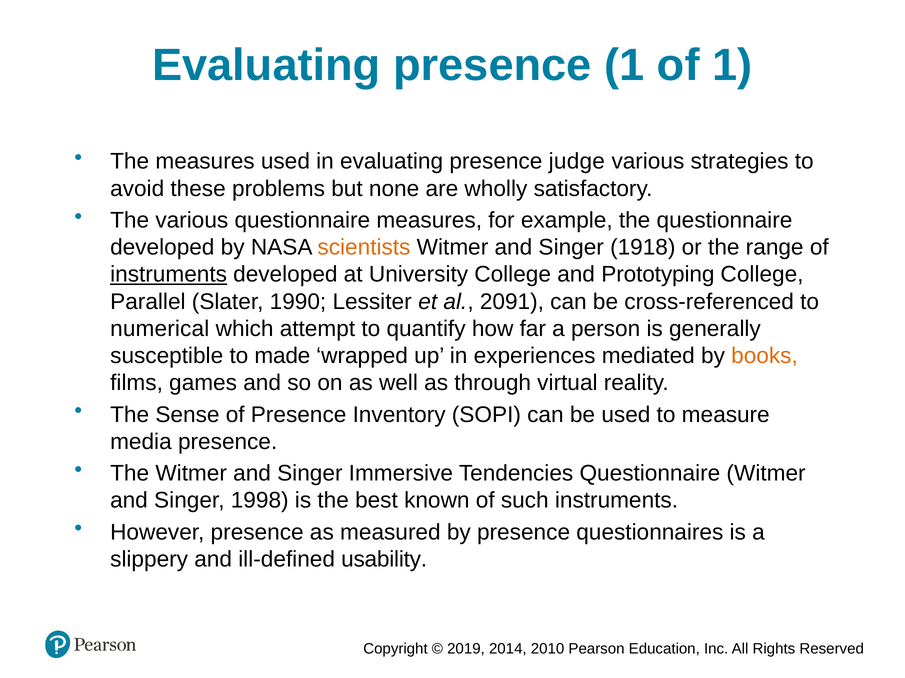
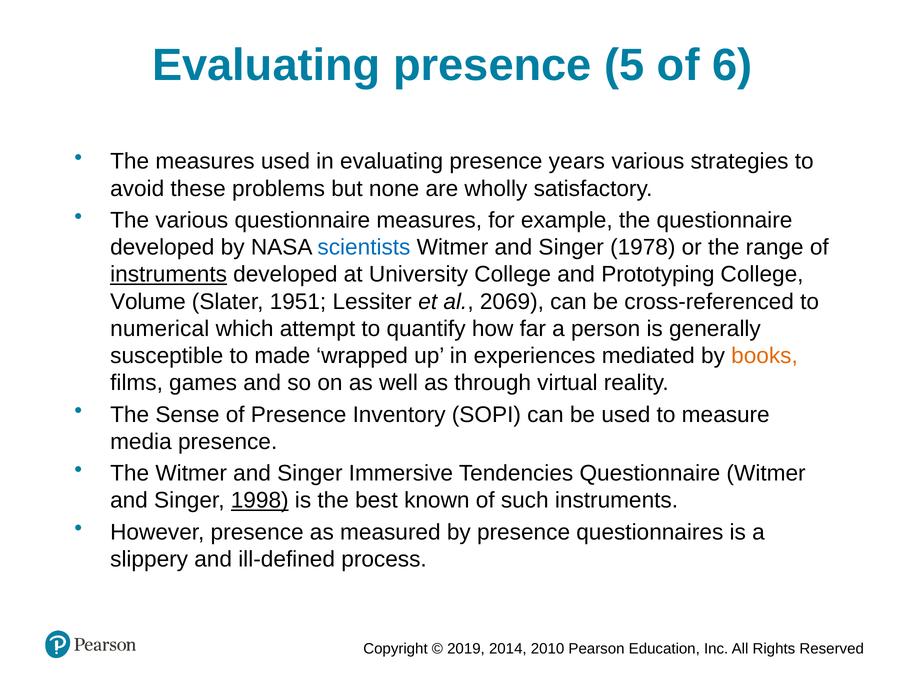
presence 1: 1 -> 5
of 1: 1 -> 6
judge: judge -> years
scientists colour: orange -> blue
1918: 1918 -> 1978
Parallel: Parallel -> Volume
1990: 1990 -> 1951
2091: 2091 -> 2069
1998 underline: none -> present
usability: usability -> process
